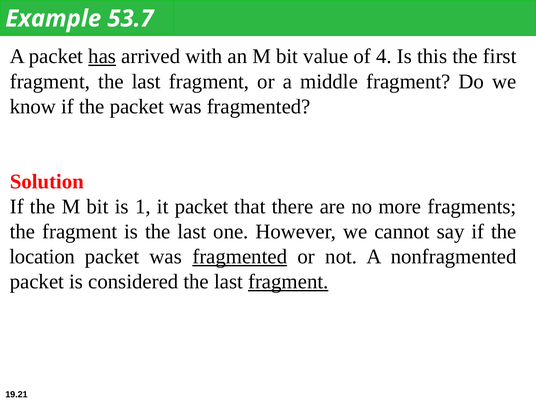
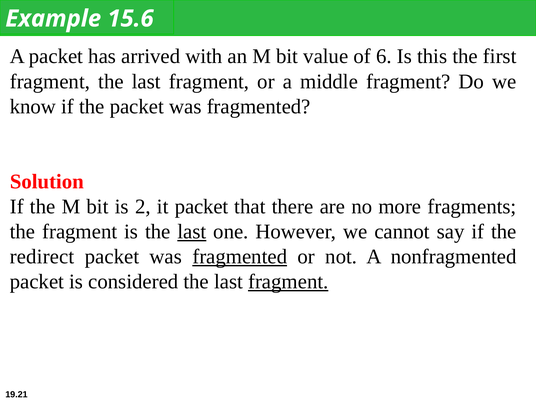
53.7: 53.7 -> 15.6
has underline: present -> none
4: 4 -> 6
1: 1 -> 2
last at (192, 232) underline: none -> present
location: location -> redirect
